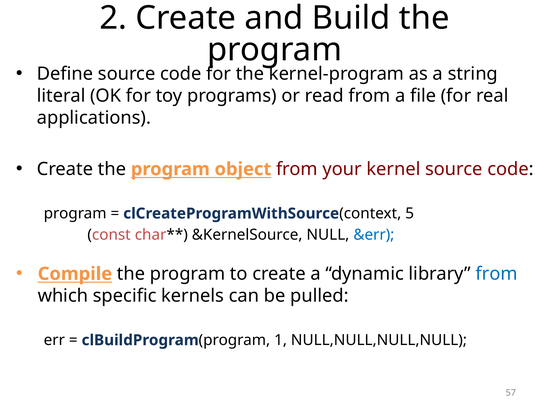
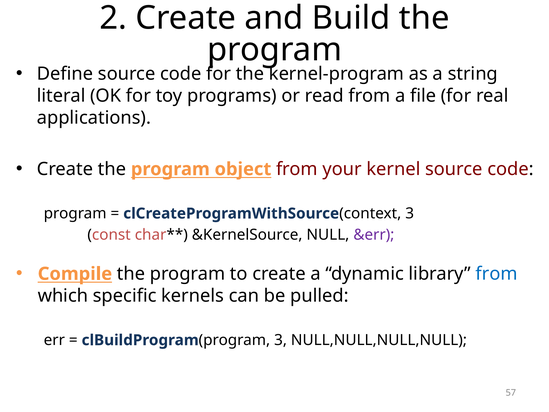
5 at (410, 213): 5 -> 3
&err colour: blue -> purple
program 1: 1 -> 3
